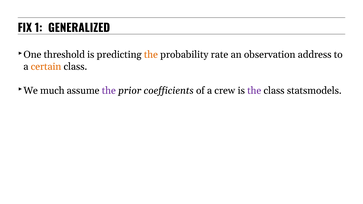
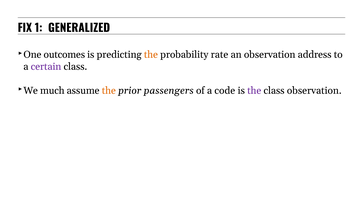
threshold: threshold -> outcomes
certain colour: orange -> purple
the at (109, 90) colour: purple -> orange
coefficients: coefficients -> passengers
crew: crew -> code
class statsmodels: statsmodels -> observation
